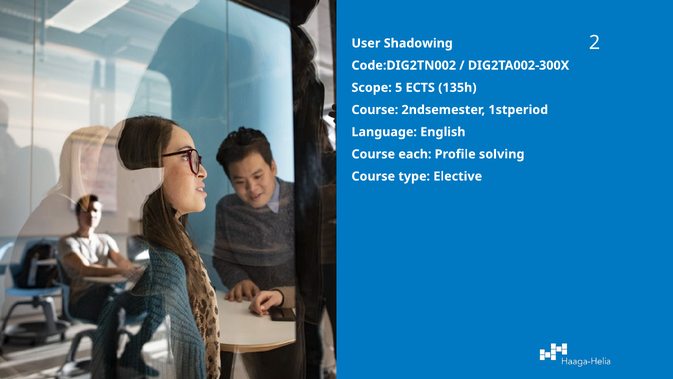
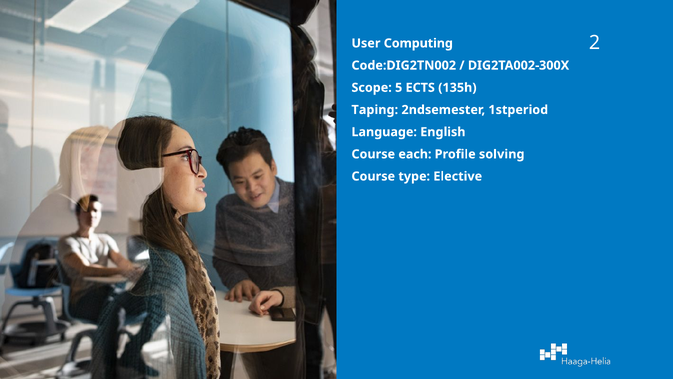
Shadowing: Shadowing -> Computing
Course at (375, 110): Course -> Taping
